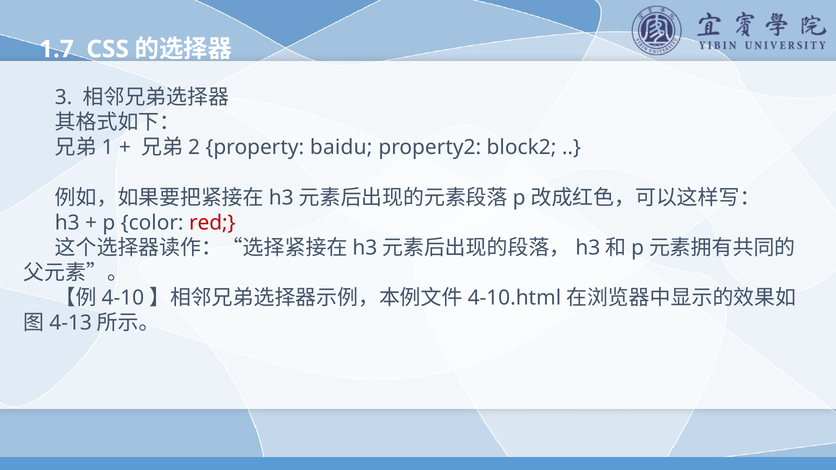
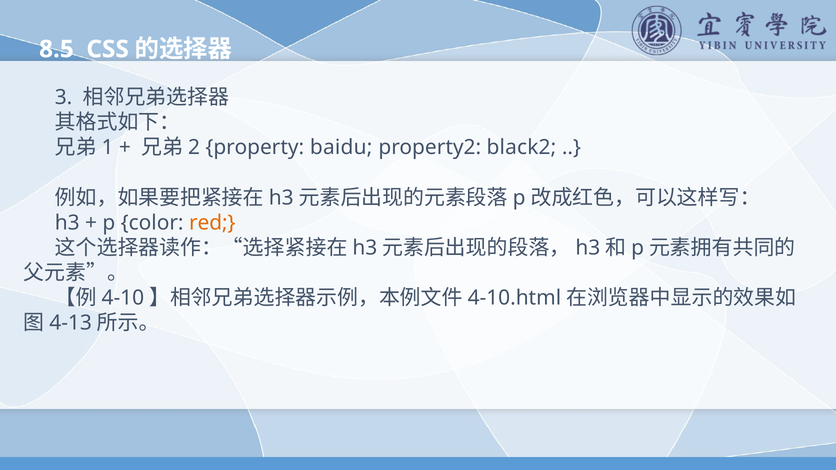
1.7: 1.7 -> 8.5
block2: block2 -> black2
red colour: red -> orange
